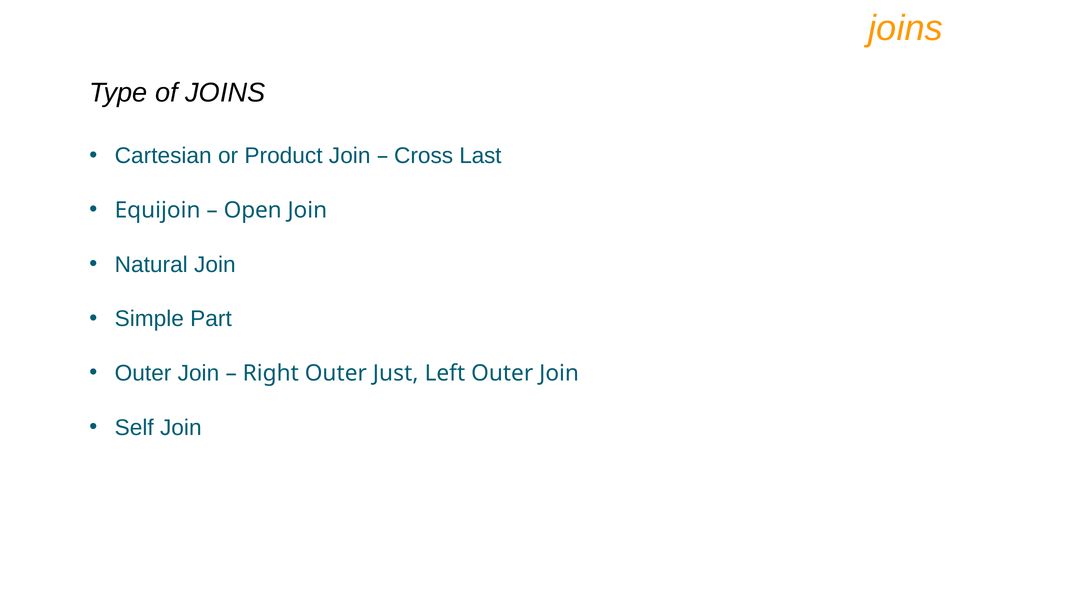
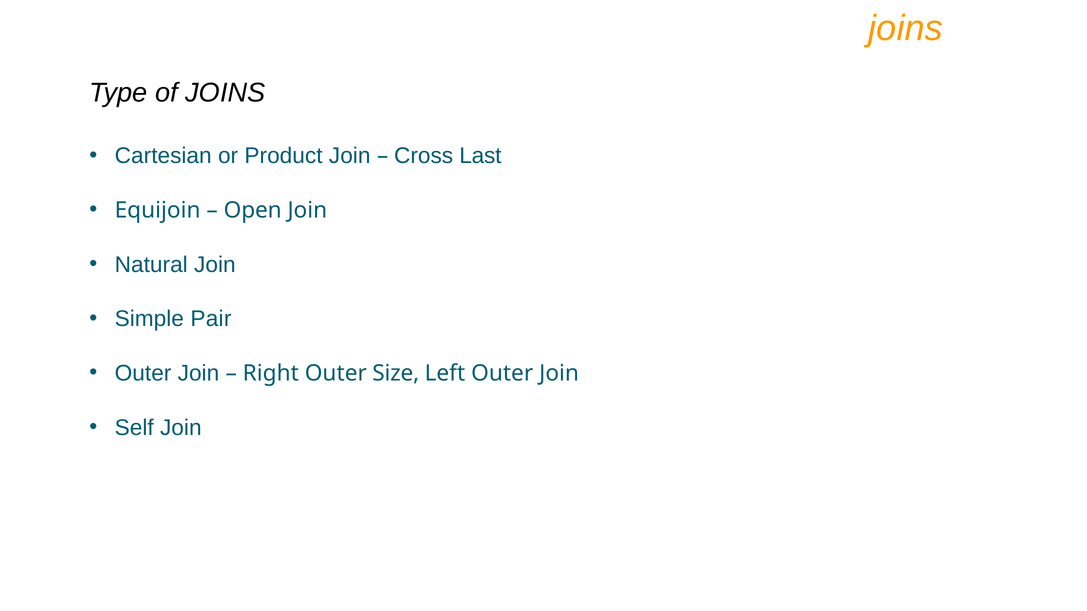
Part: Part -> Pair
Just: Just -> Size
